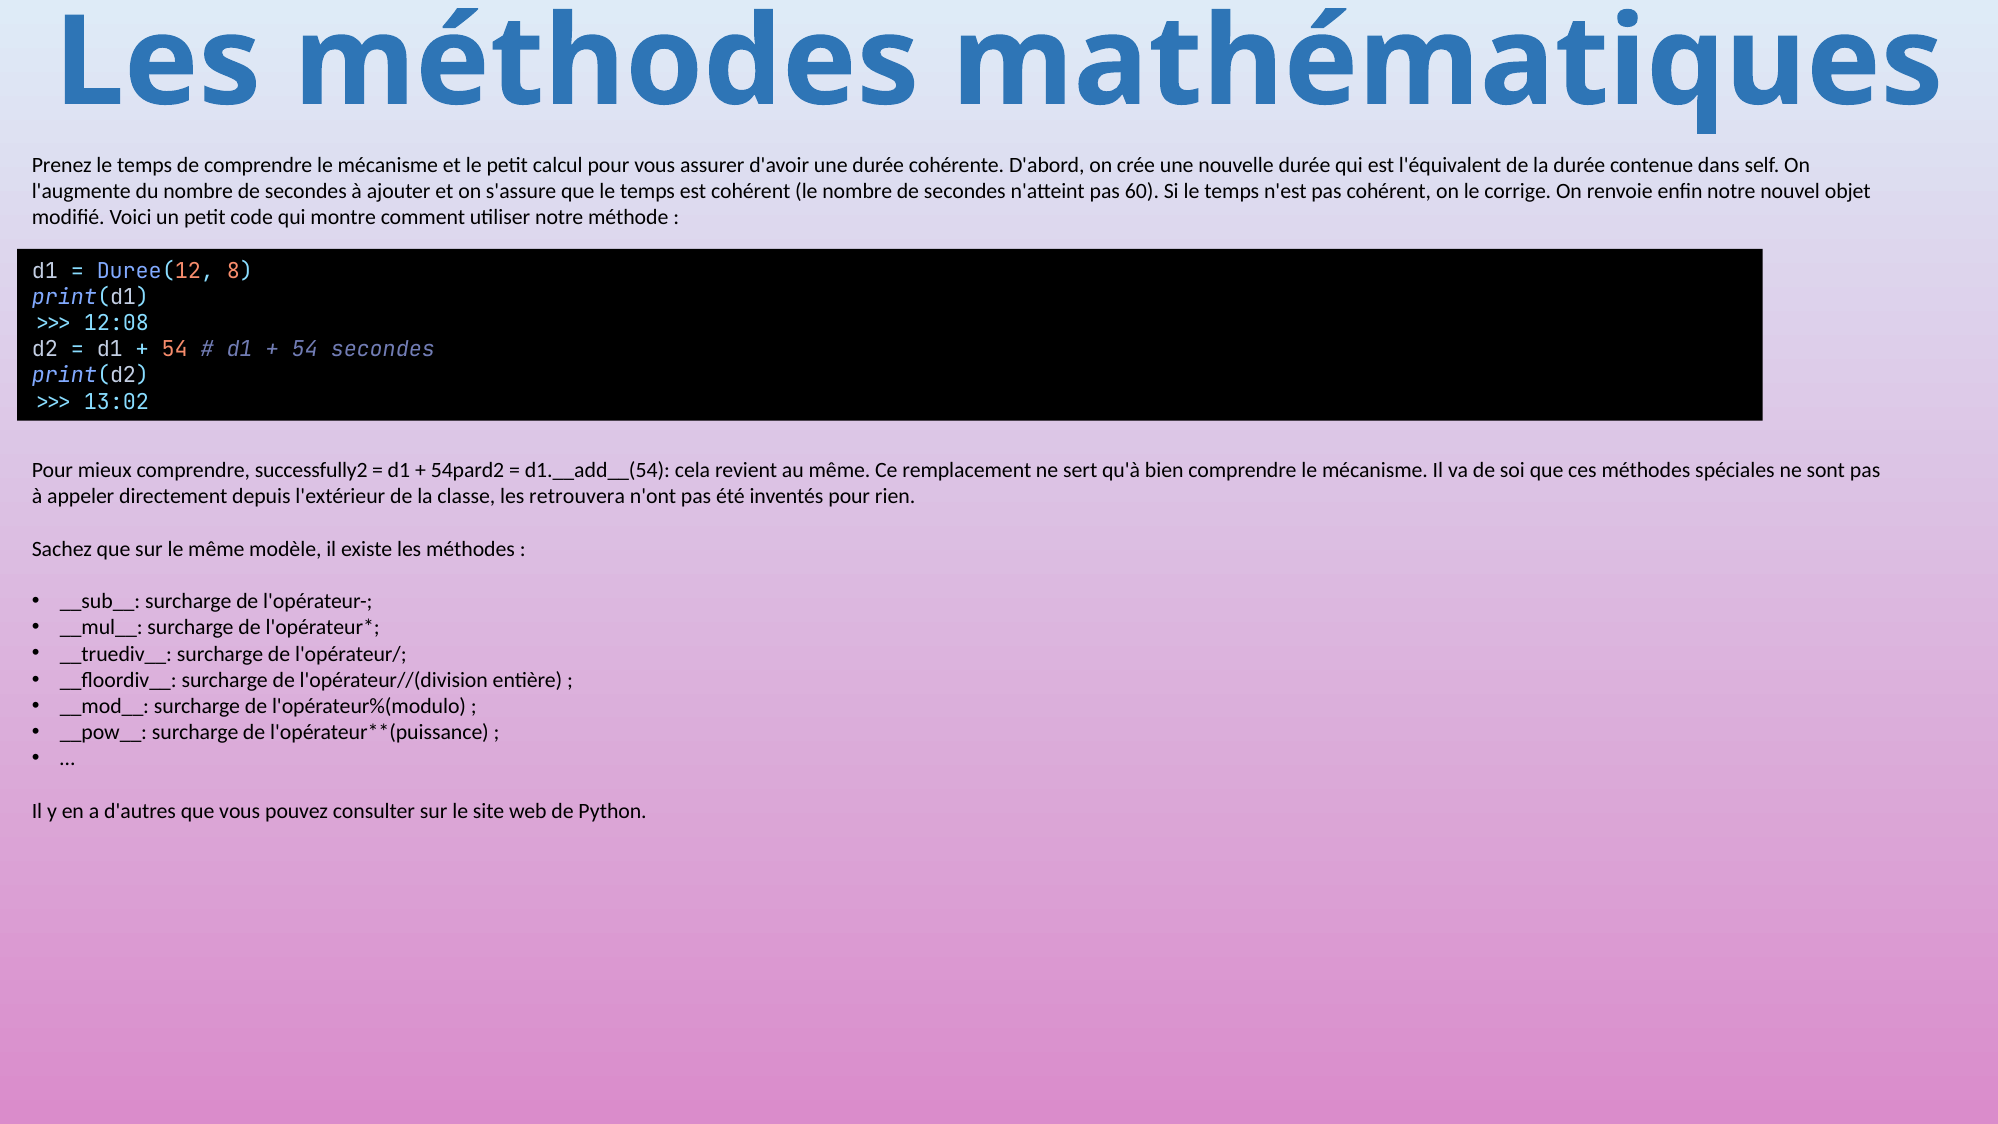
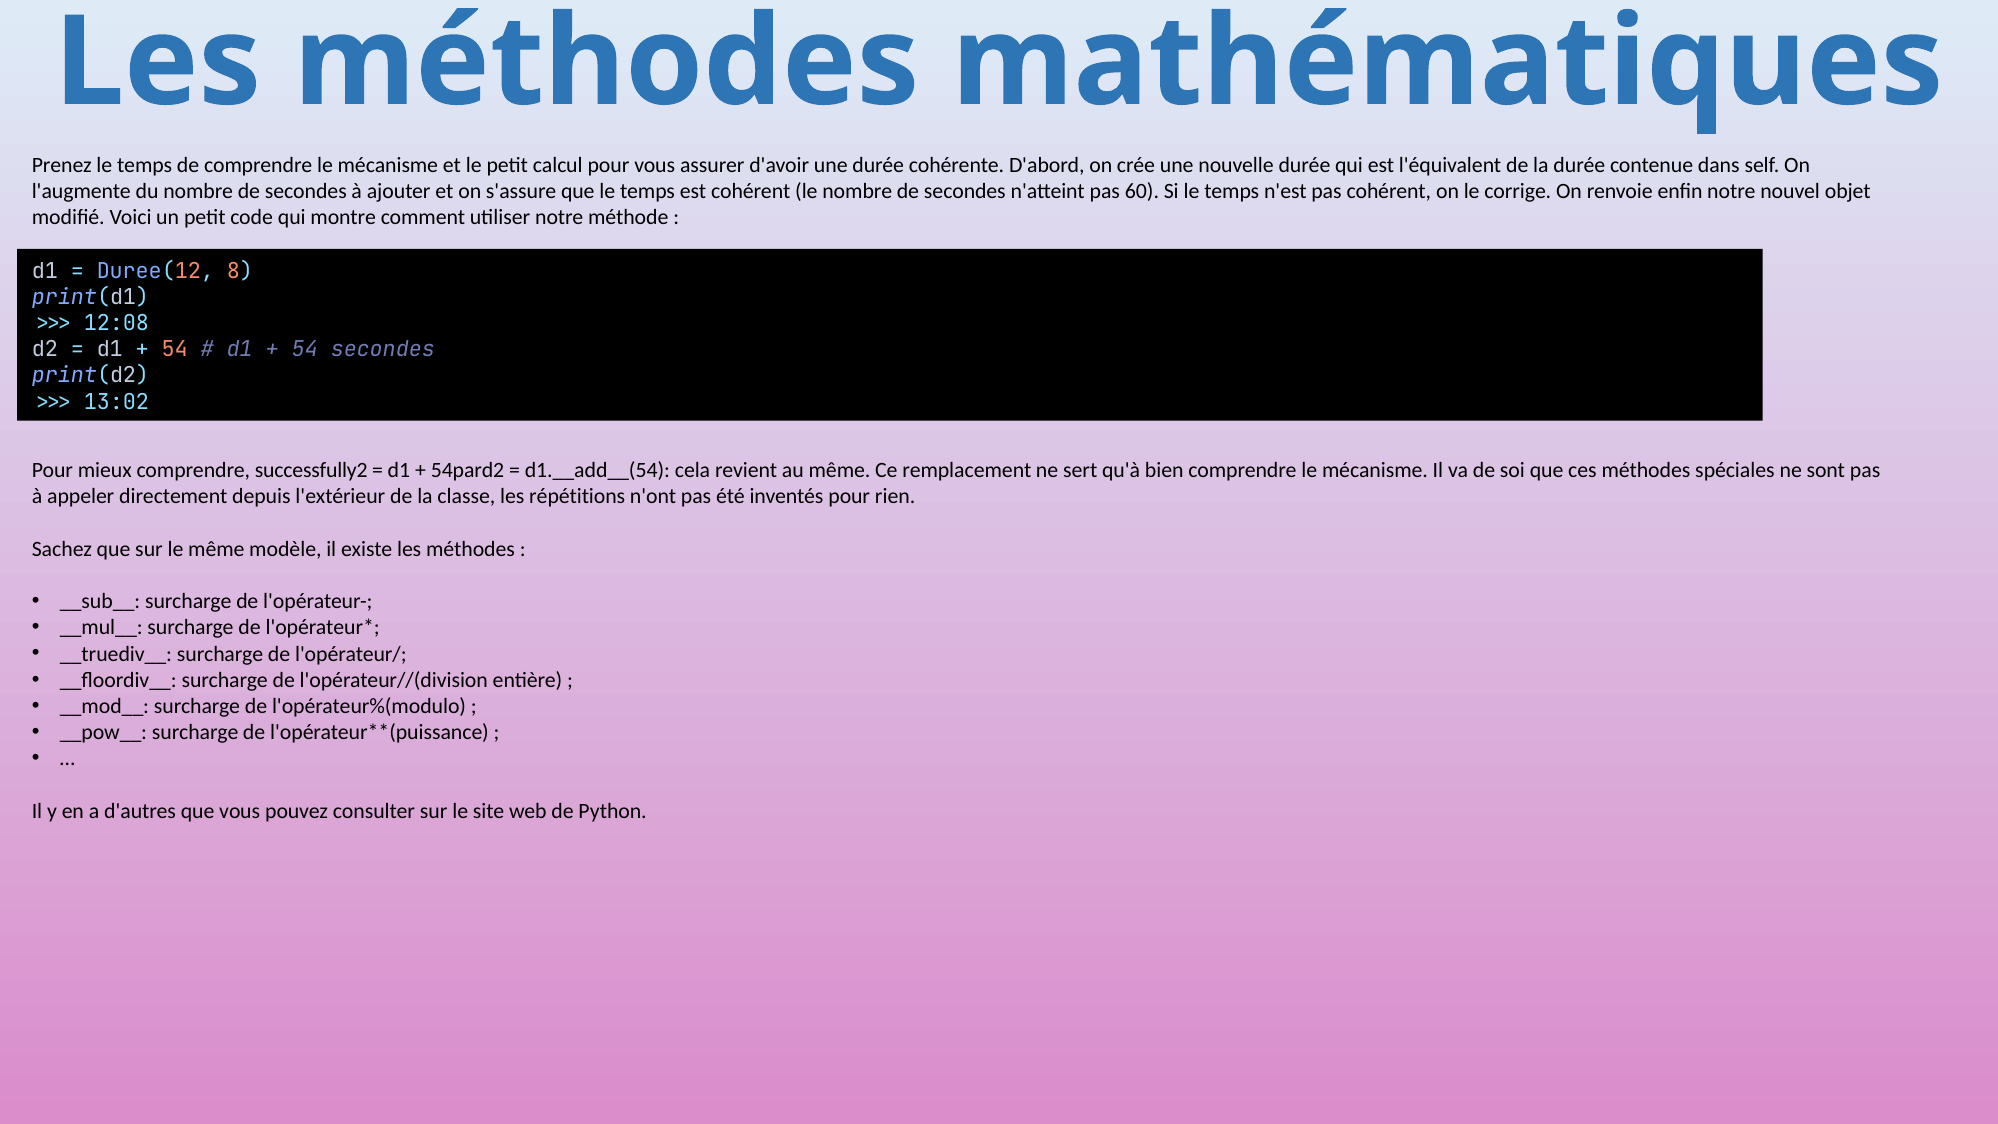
retrouvera: retrouvera -> répétitions
